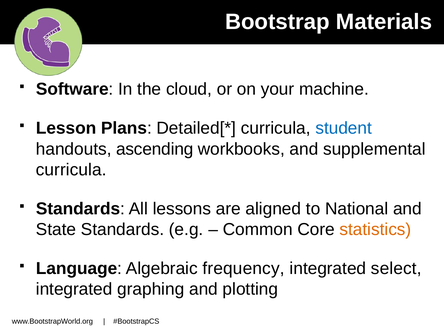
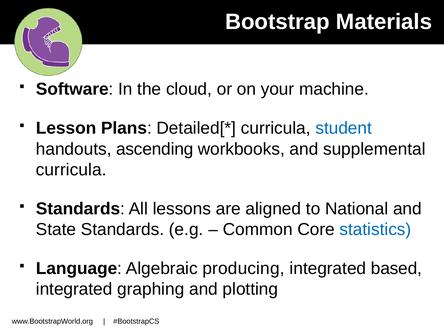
statistics colour: orange -> blue
frequency: frequency -> producing
select: select -> based
